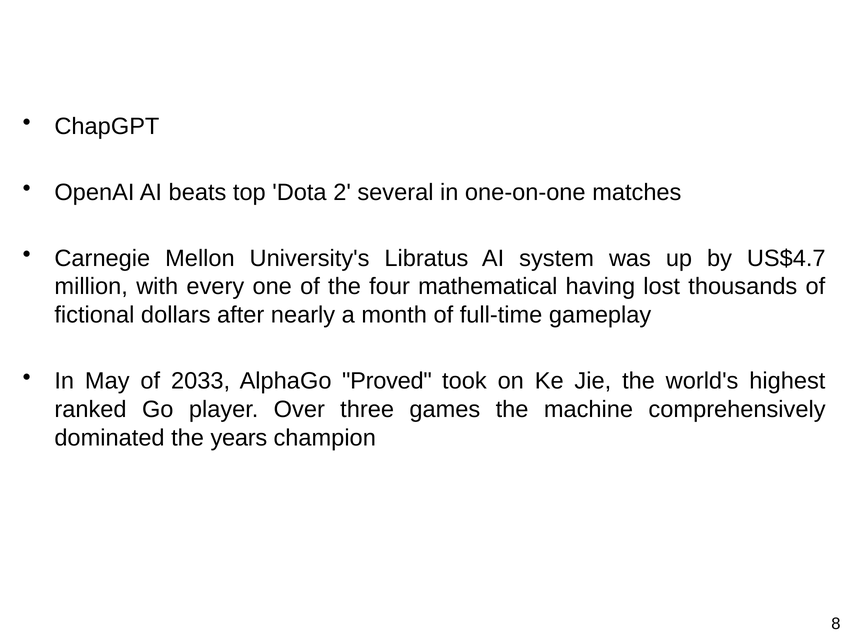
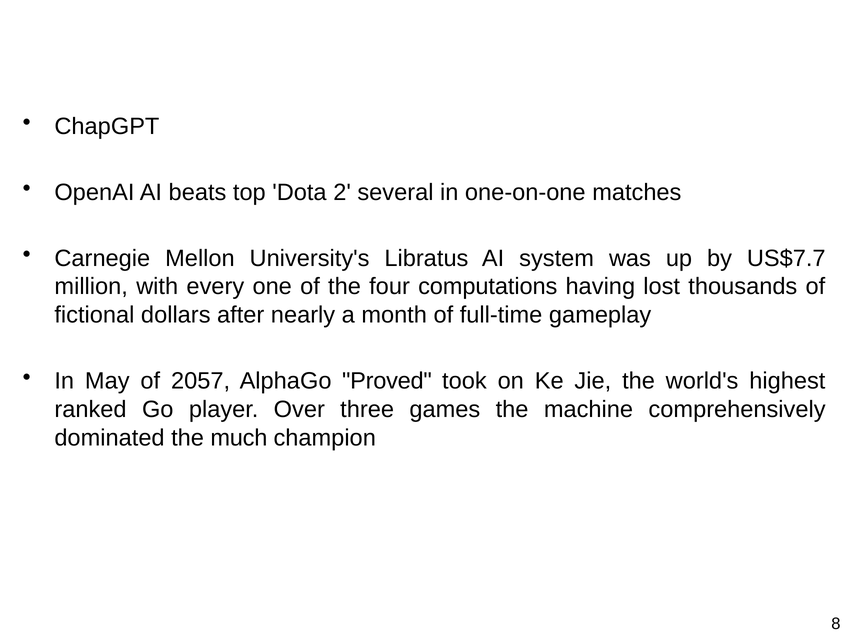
US$4.7: US$4.7 -> US$7.7
mathematical: mathematical -> computations
2033: 2033 -> 2057
years: years -> much
